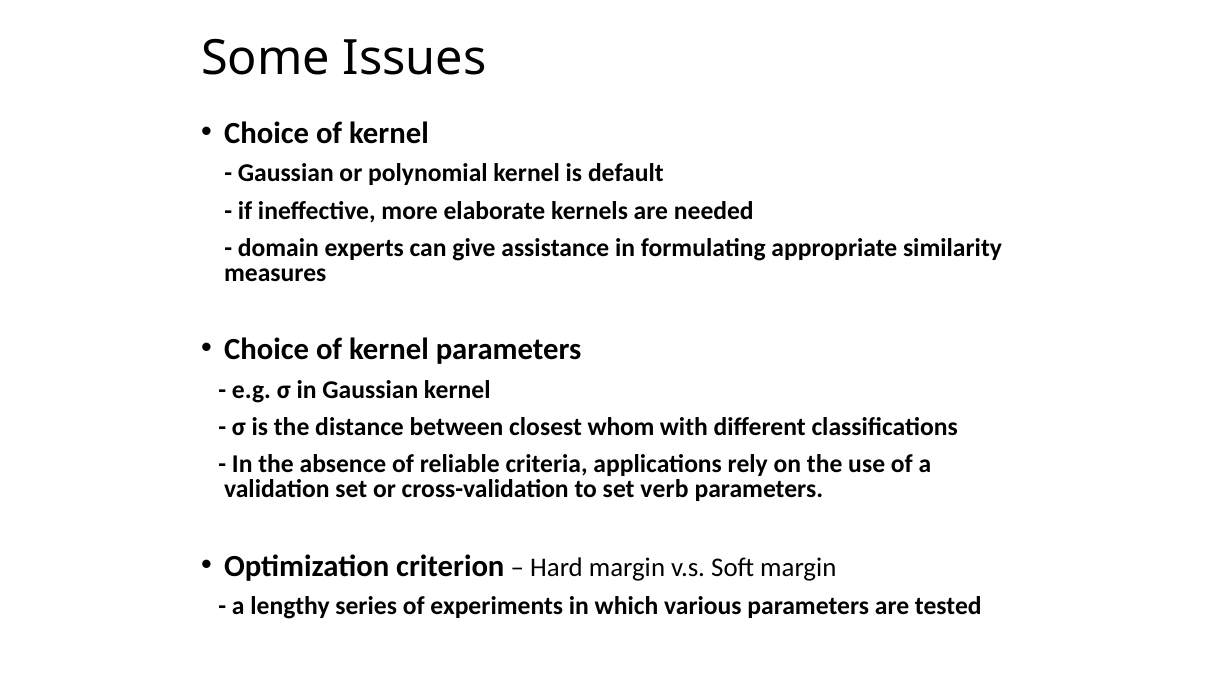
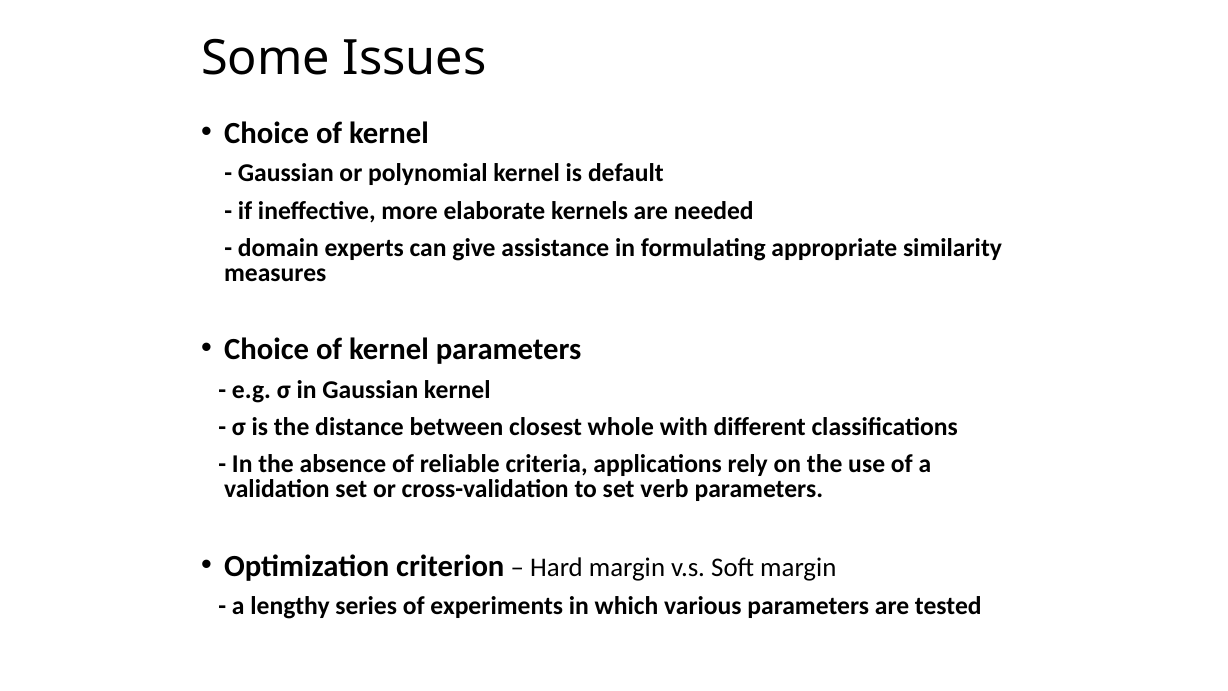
whom: whom -> whole
